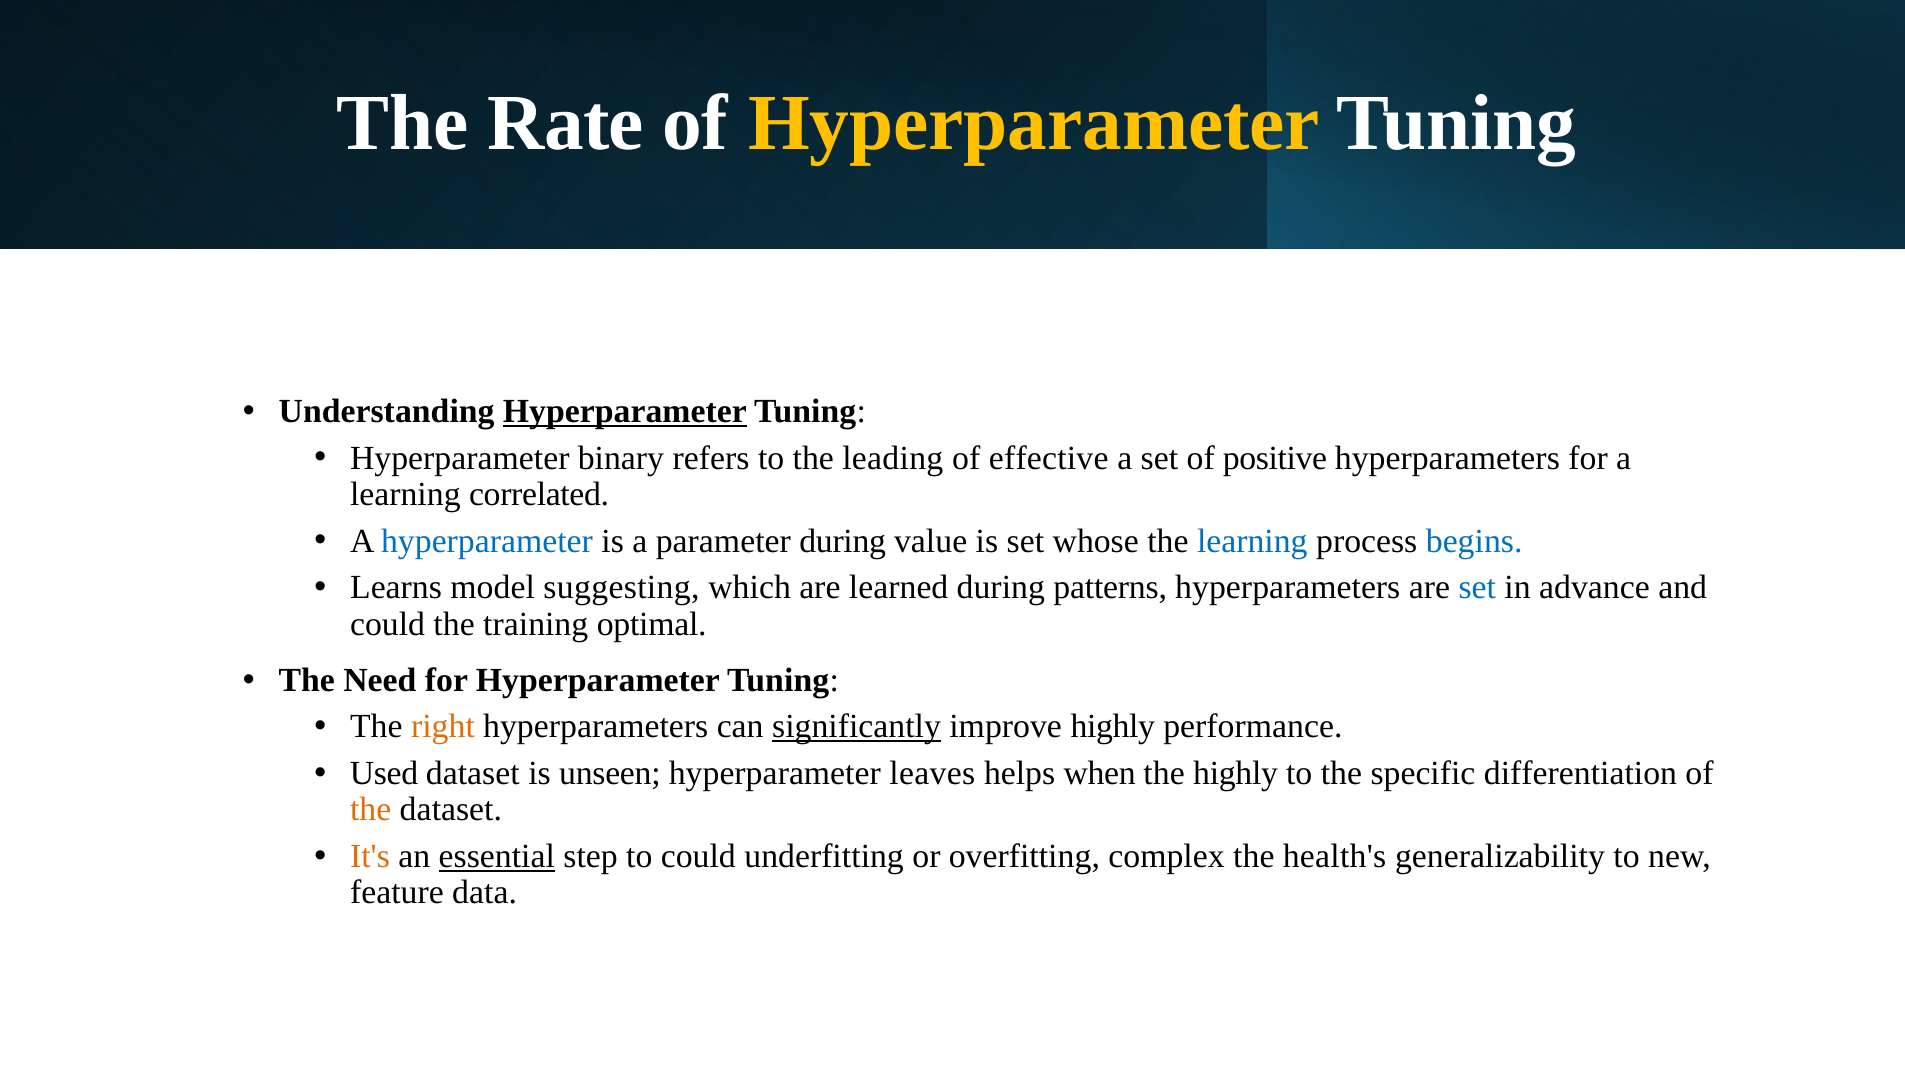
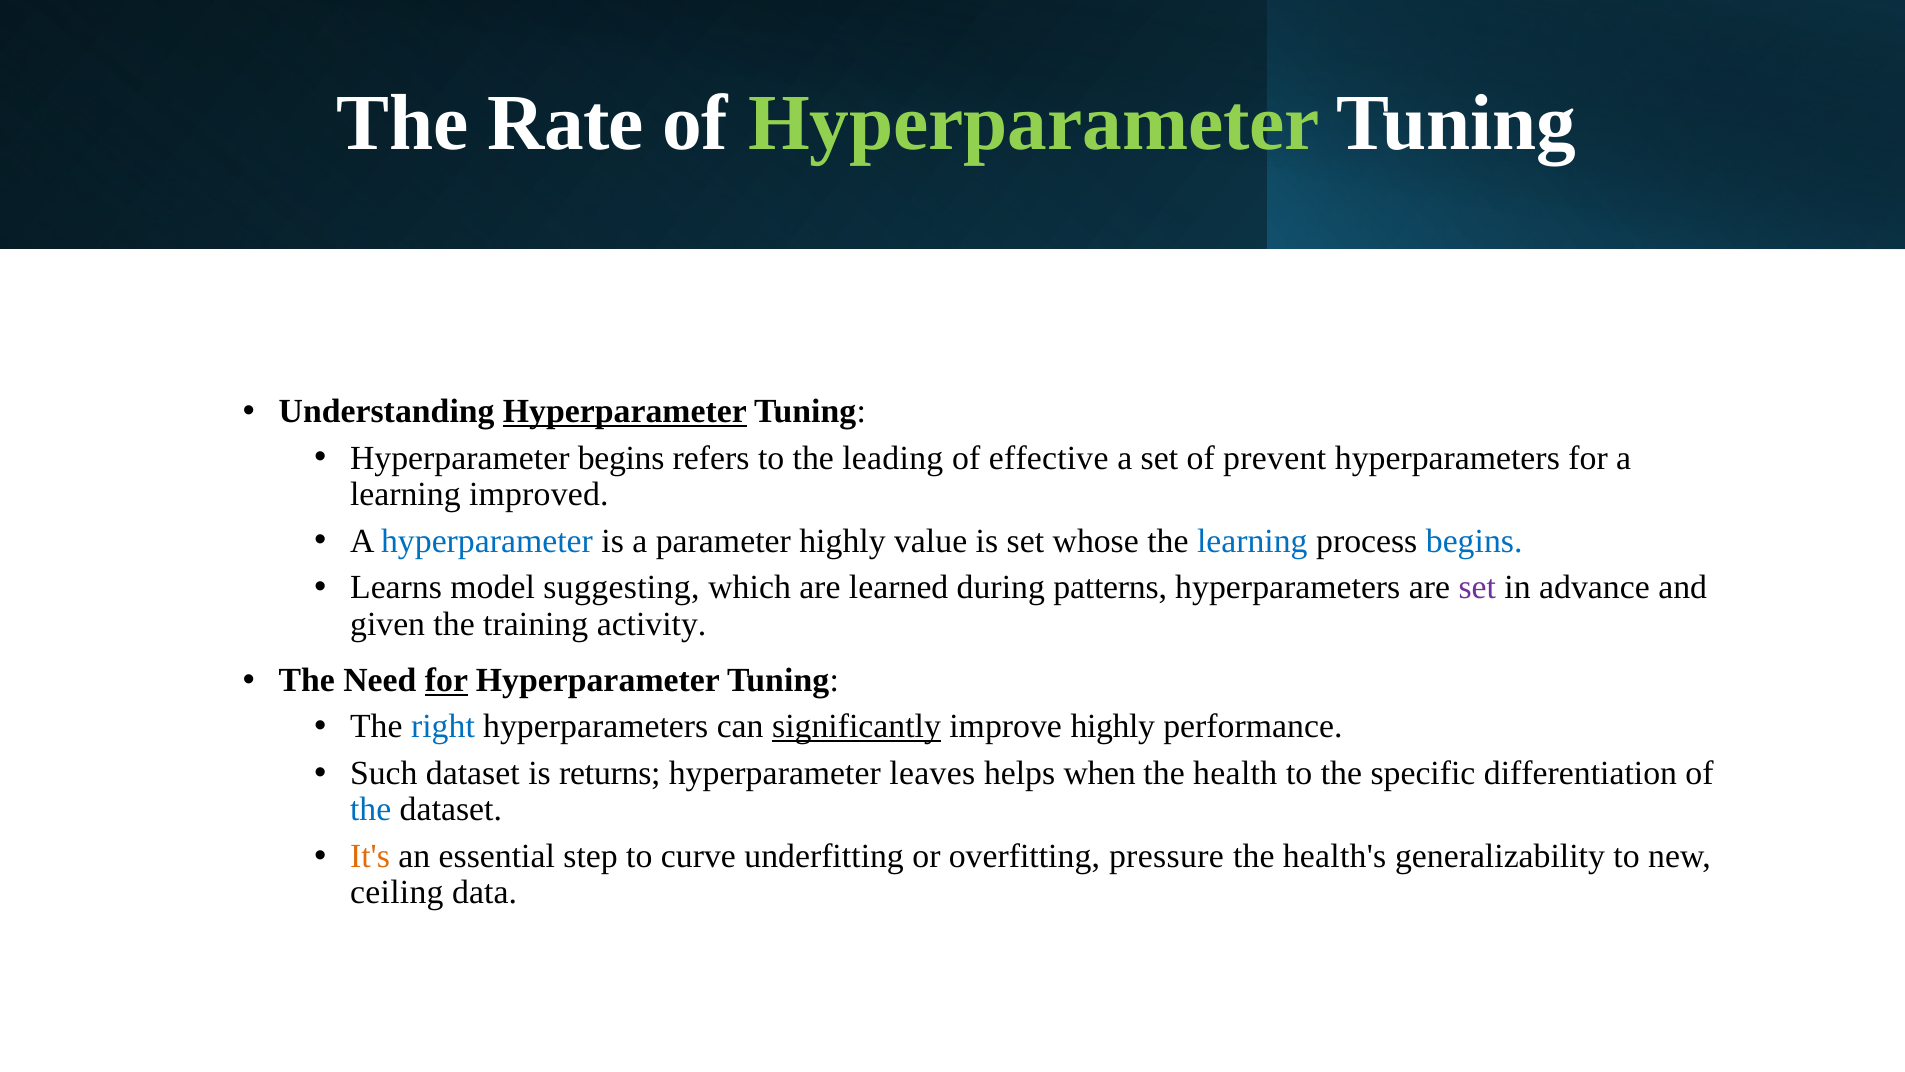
Hyperparameter at (1034, 124) colour: yellow -> light green
Hyperparameter binary: binary -> begins
positive: positive -> prevent
correlated: correlated -> improved
parameter during: during -> highly
set at (1477, 587) colour: blue -> purple
could at (388, 624): could -> given
optimal: optimal -> activity
for at (446, 680) underline: none -> present
right colour: orange -> blue
Used: Used -> Such
unseen: unseen -> returns
the highly: highly -> health
the at (371, 809) colour: orange -> blue
essential underline: present -> none
to could: could -> curve
complex: complex -> pressure
feature: feature -> ceiling
